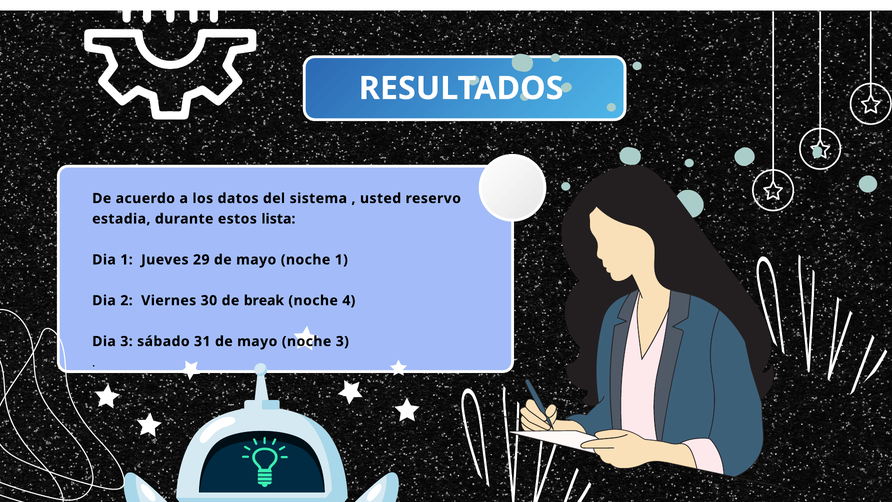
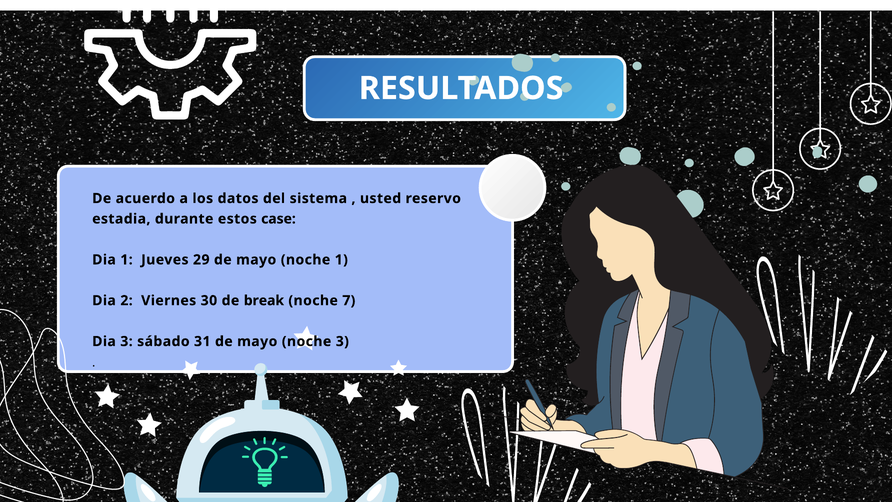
lista: lista -> case
4: 4 -> 7
